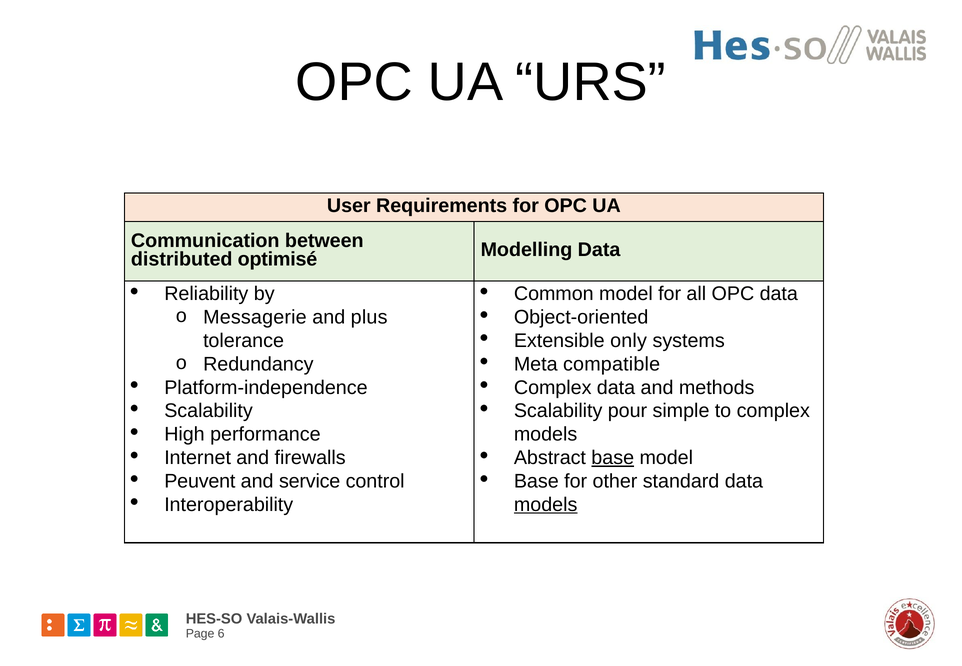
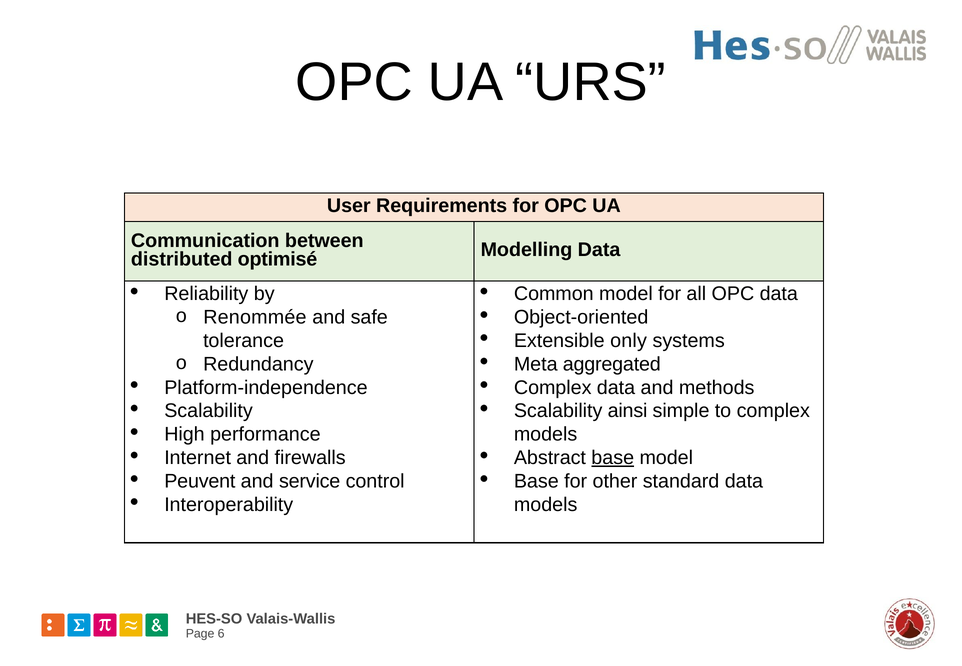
Messagerie: Messagerie -> Renommée
plus: plus -> safe
compatible: compatible -> aggregated
pour: pour -> ainsi
models at (546, 505) underline: present -> none
